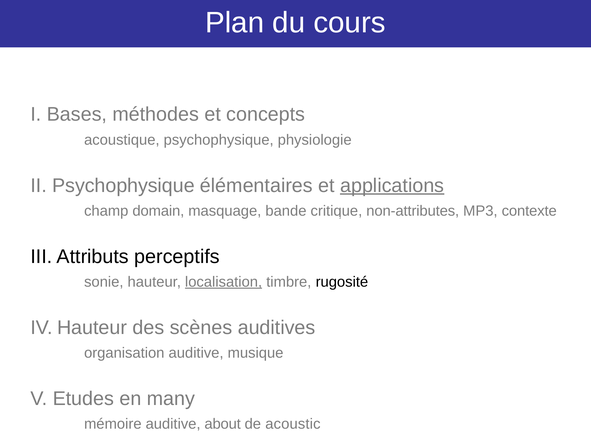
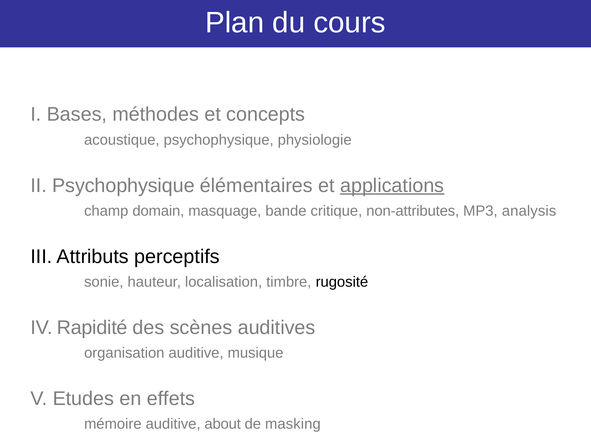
contexte: contexte -> analysis
localisation underline: present -> none
IV Hauteur: Hauteur -> Rapidité
many: many -> effets
acoustic: acoustic -> masking
